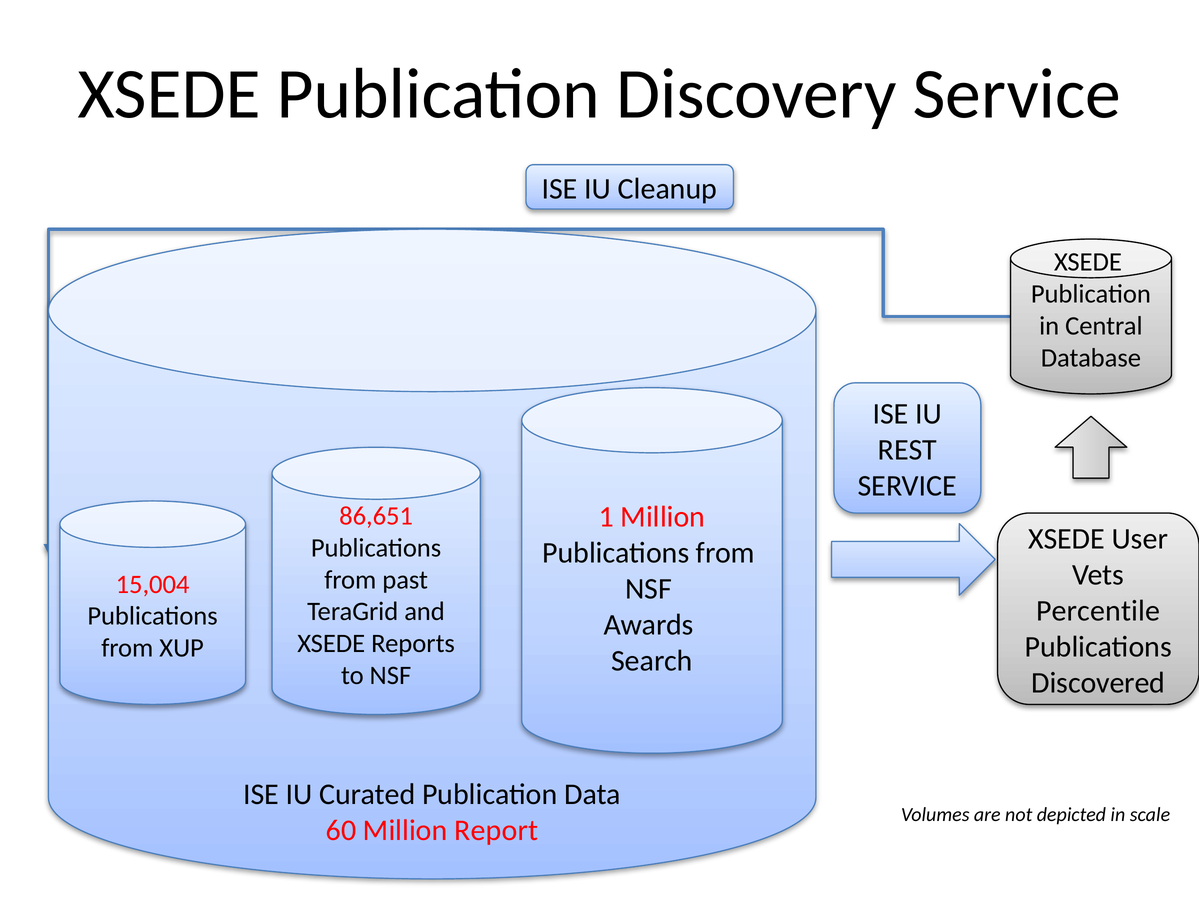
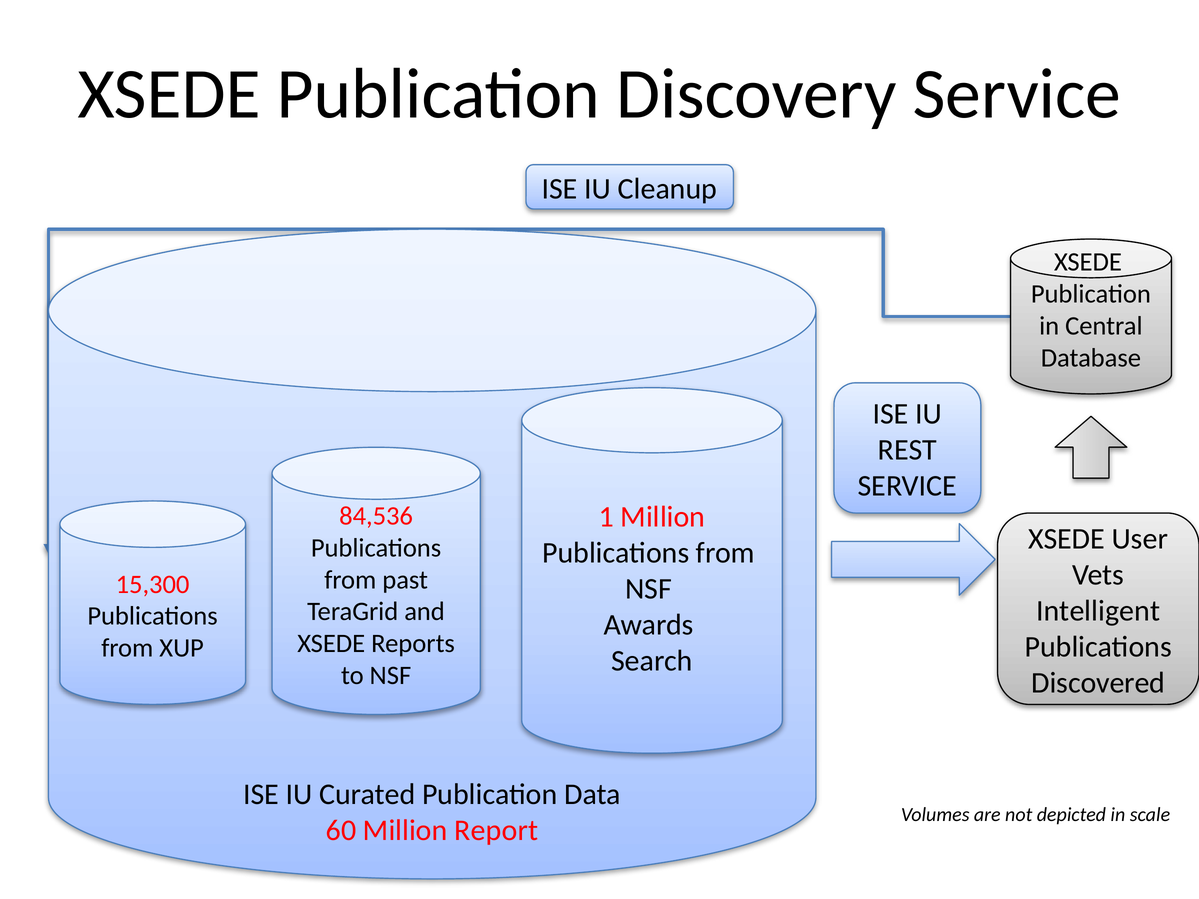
86,651: 86,651 -> 84,536
15,004: 15,004 -> 15,300
Percentile: Percentile -> Intelligent
